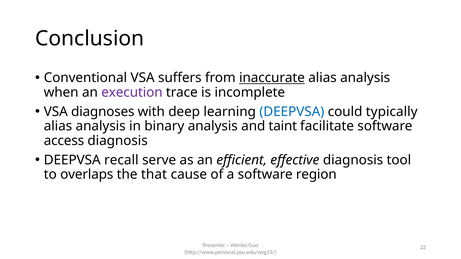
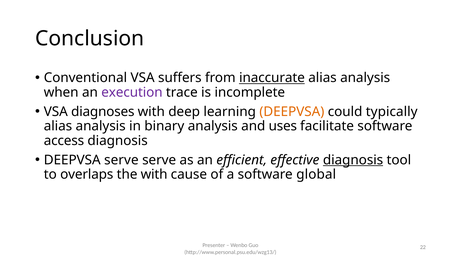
DEEPVSA at (292, 112) colour: blue -> orange
taint: taint -> uses
DEEPVSA recall: recall -> serve
diagnosis at (353, 160) underline: none -> present
the that: that -> with
region: region -> global
